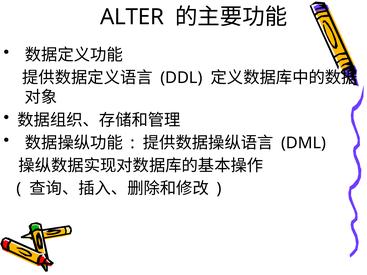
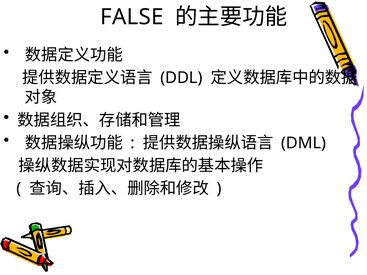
ALTER: ALTER -> FALSE
